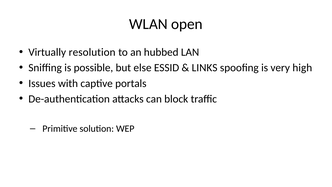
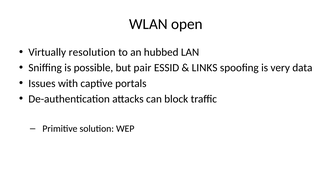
else: else -> pair
high: high -> data
